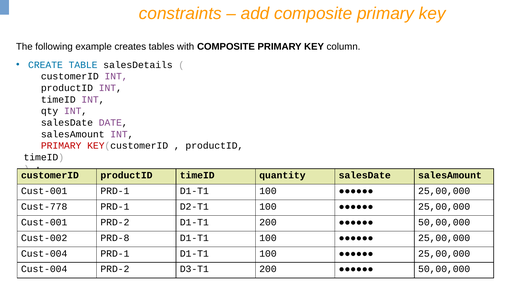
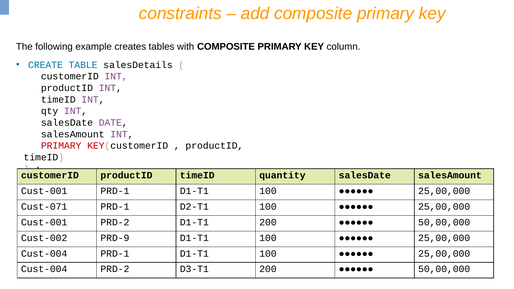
Cust-778: Cust-778 -> Cust-071
PRD-8: PRD-8 -> PRD-9
